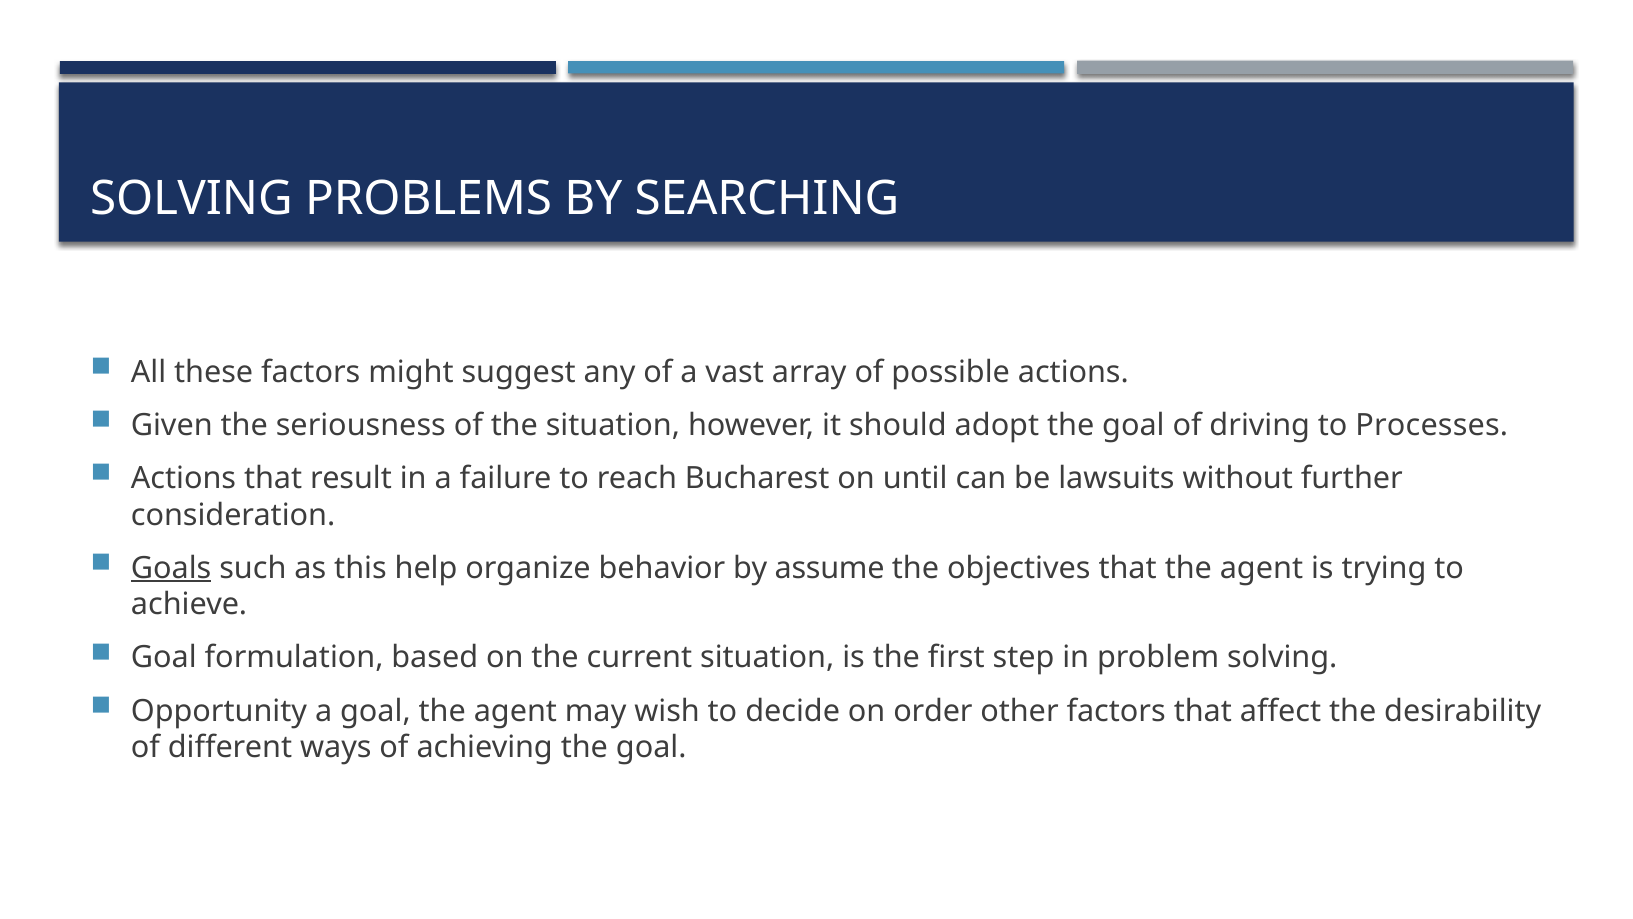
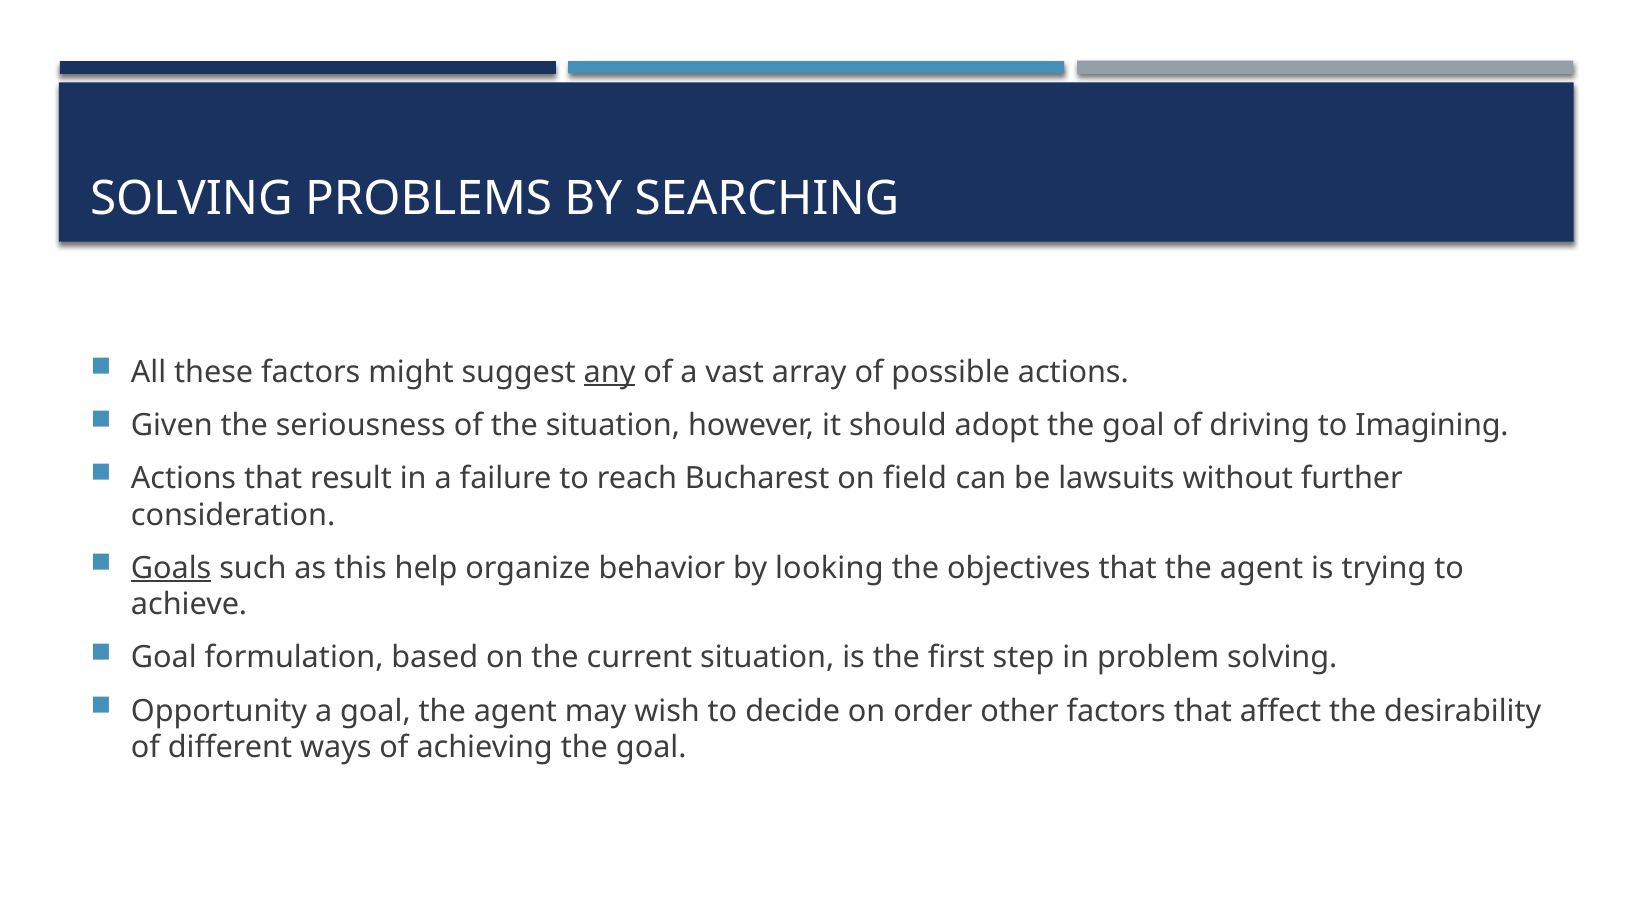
any underline: none -> present
Processes: Processes -> Imagining
until: until -> field
assume: assume -> looking
